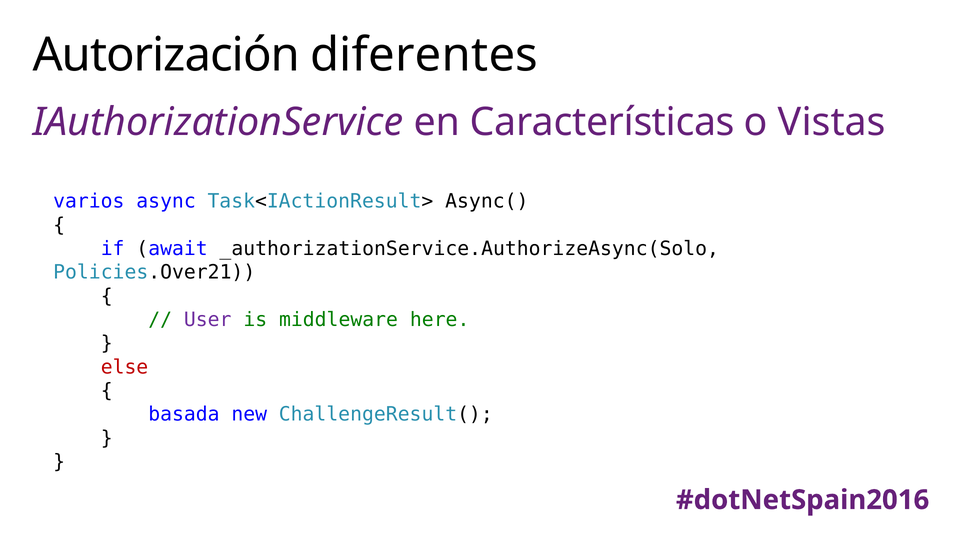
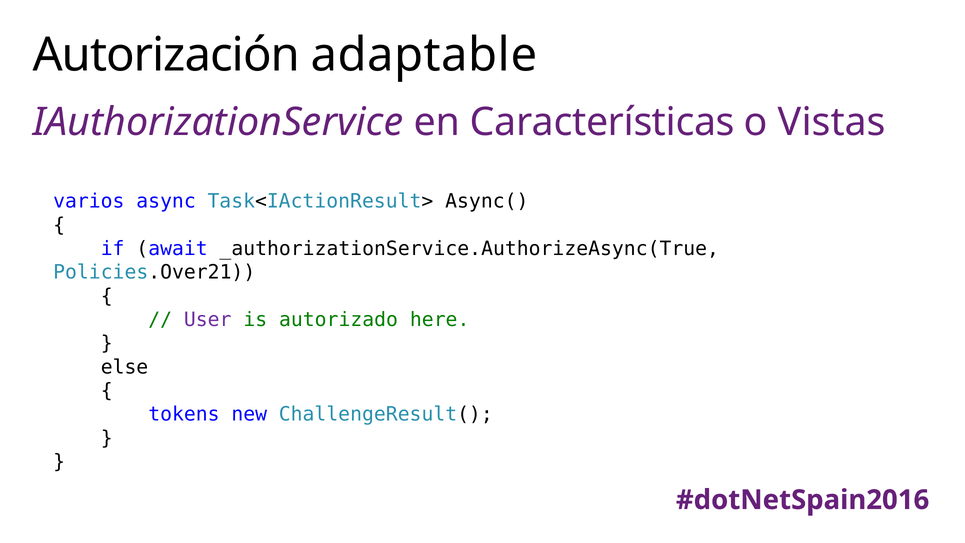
diferentes: diferentes -> adaptable
_authorizationService.AuthorizeAsync(Solo: _authorizationService.AuthorizeAsync(Solo -> _authorizationService.AuthorizeAsync(True
middleware: middleware -> autorizado
else colour: red -> black
basada: basada -> tokens
